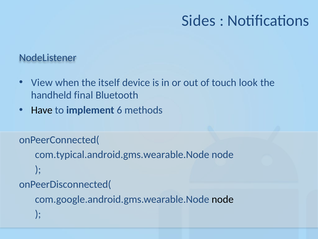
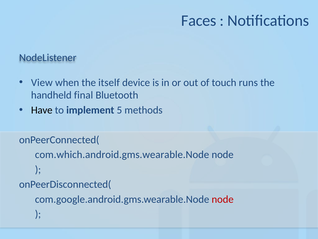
Sides: Sides -> Faces
look: look -> runs
6: 6 -> 5
com.typical.android.gms.wearable.Node: com.typical.android.gms.wearable.Node -> com.which.android.gms.wearable.Node
node at (223, 199) colour: black -> red
